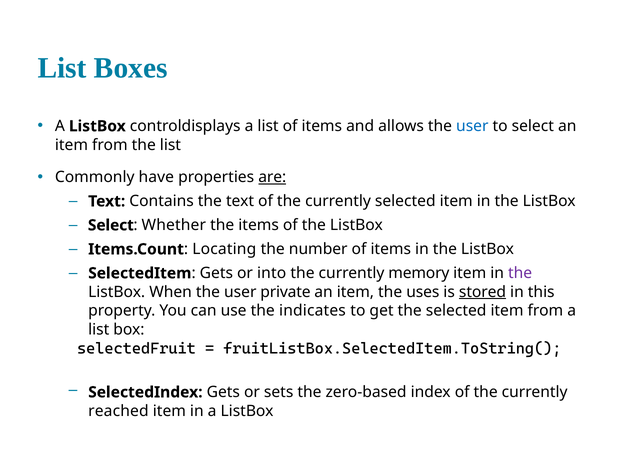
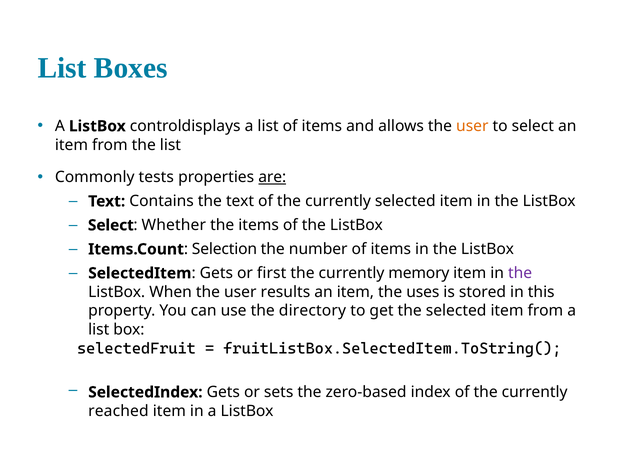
user at (472, 126) colour: blue -> orange
have: have -> tests
Locating: Locating -> Selection
into: into -> first
private: private -> results
stored underline: present -> none
indicates: indicates -> directory
